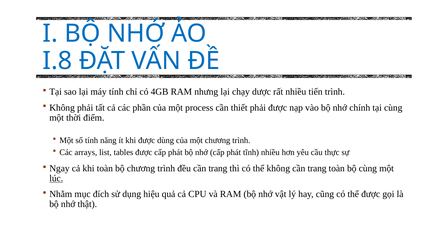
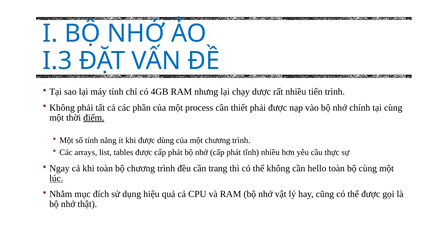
I.8: I.8 -> I.3
điểm underline: none -> present
không cần trang: trang -> hello
